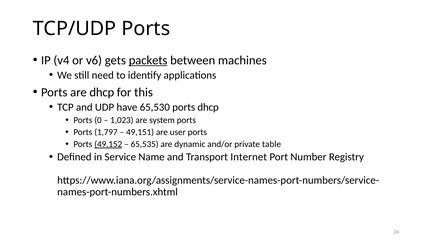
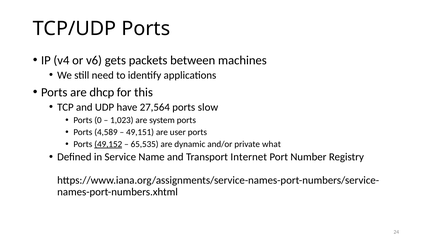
packets underline: present -> none
65,530: 65,530 -> 27,564
ports dhcp: dhcp -> slow
1,797: 1,797 -> 4,589
table: table -> what
